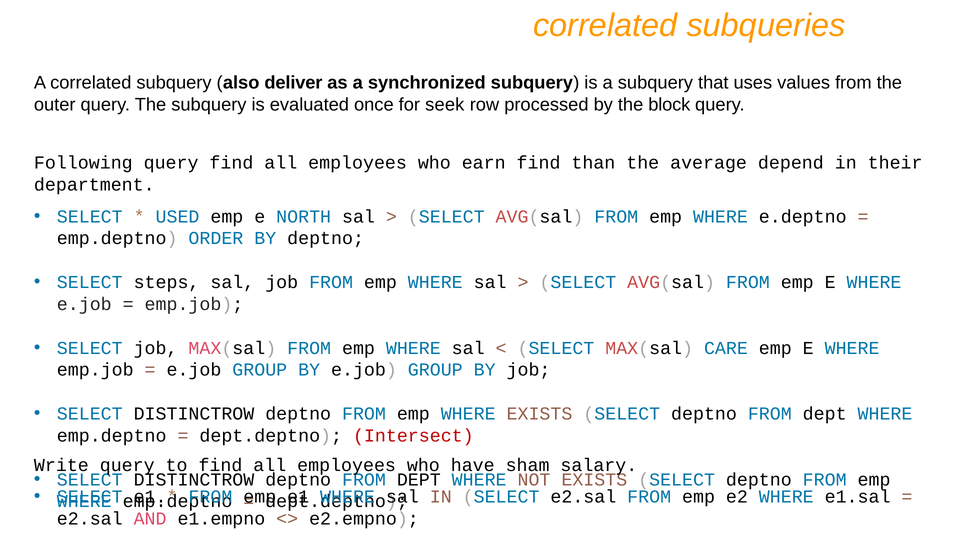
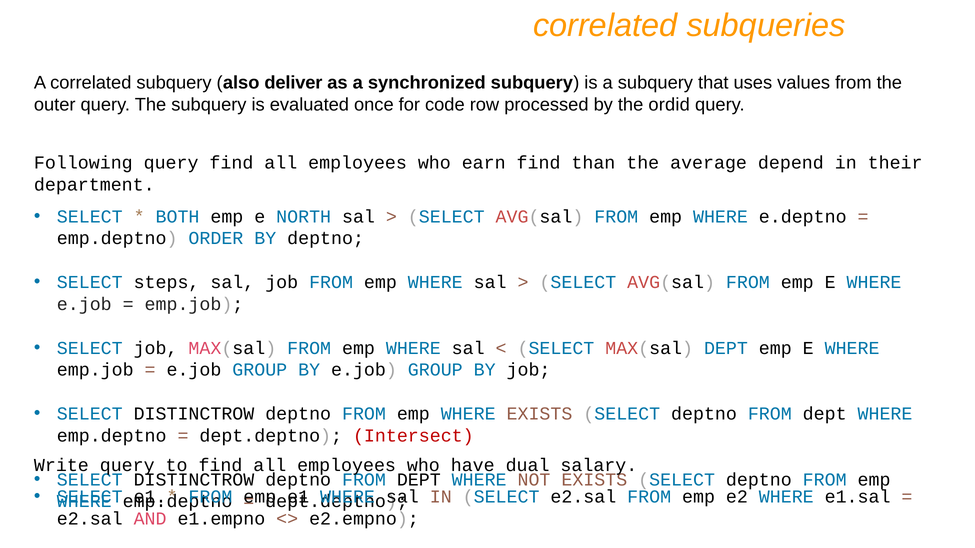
seek: seek -> code
block: block -> ordid
USED: USED -> BOTH
MAX(sal CARE: CARE -> DEPT
sham: sham -> dual
